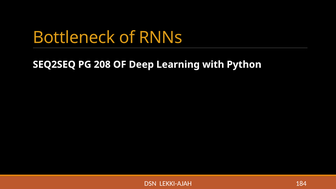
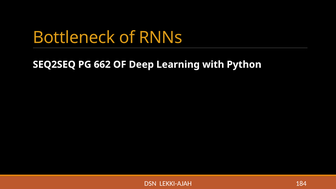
208: 208 -> 662
